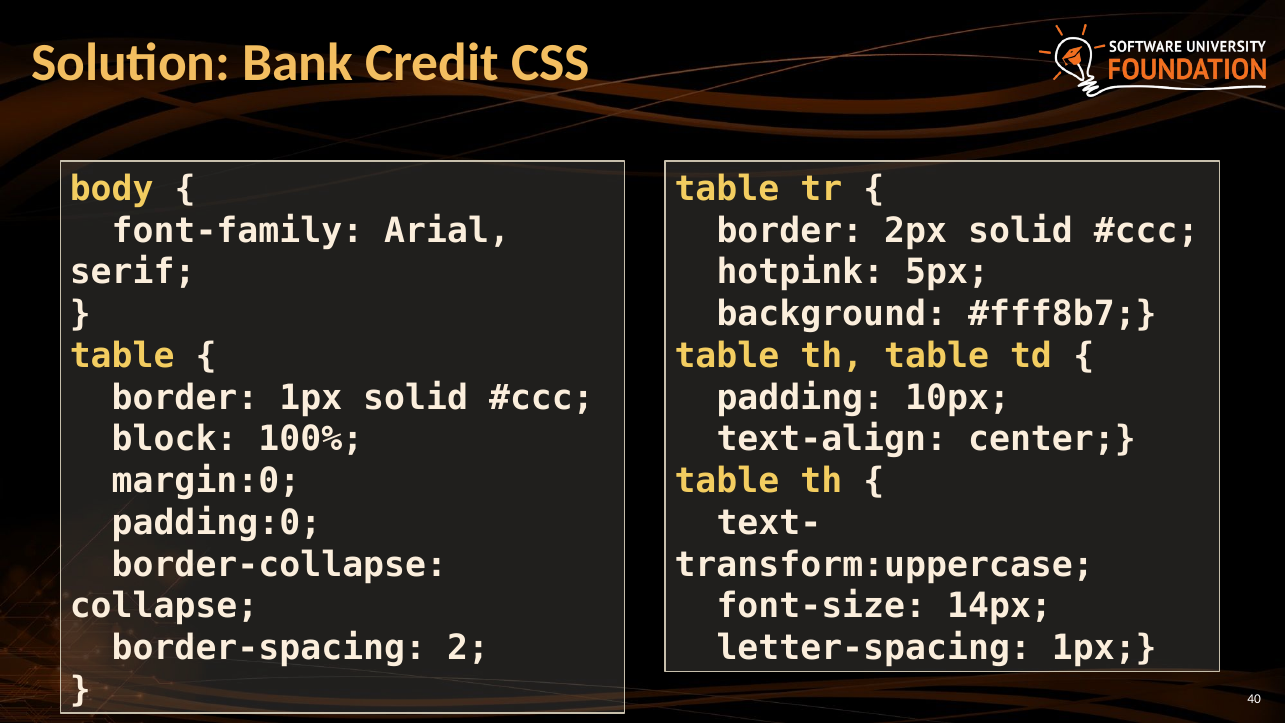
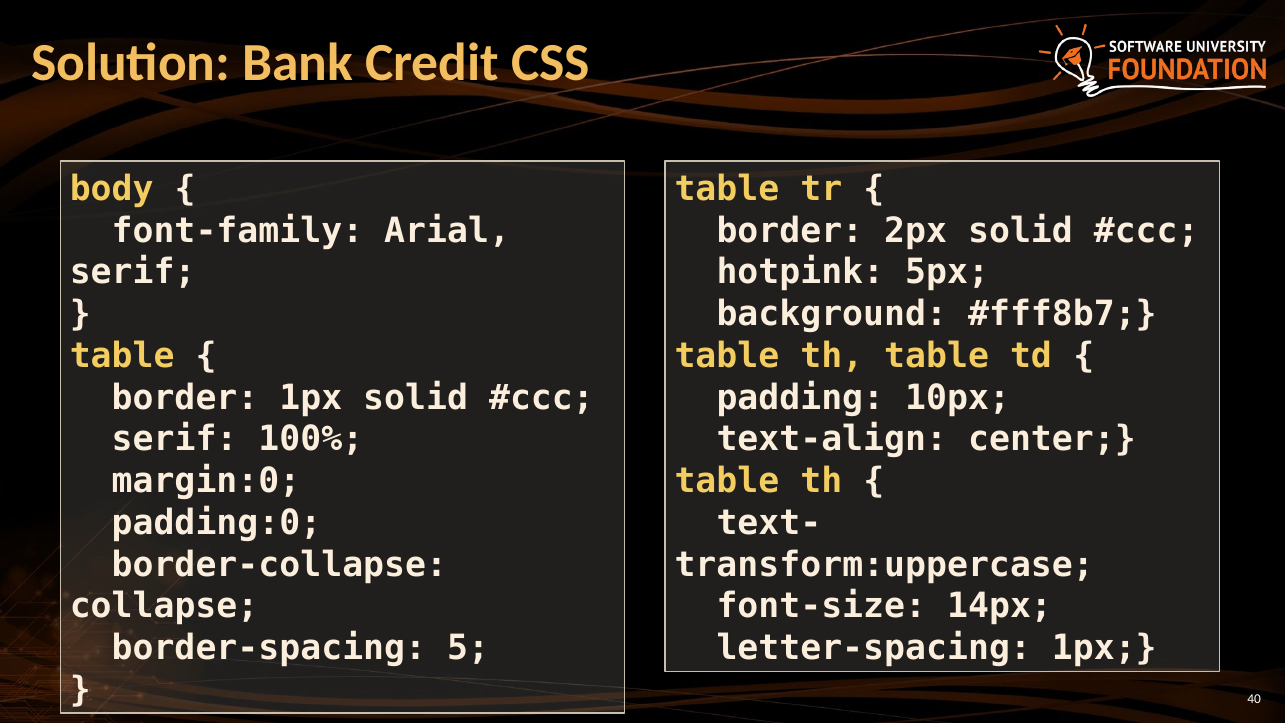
block at (175, 439): block -> serif
2: 2 -> 5
